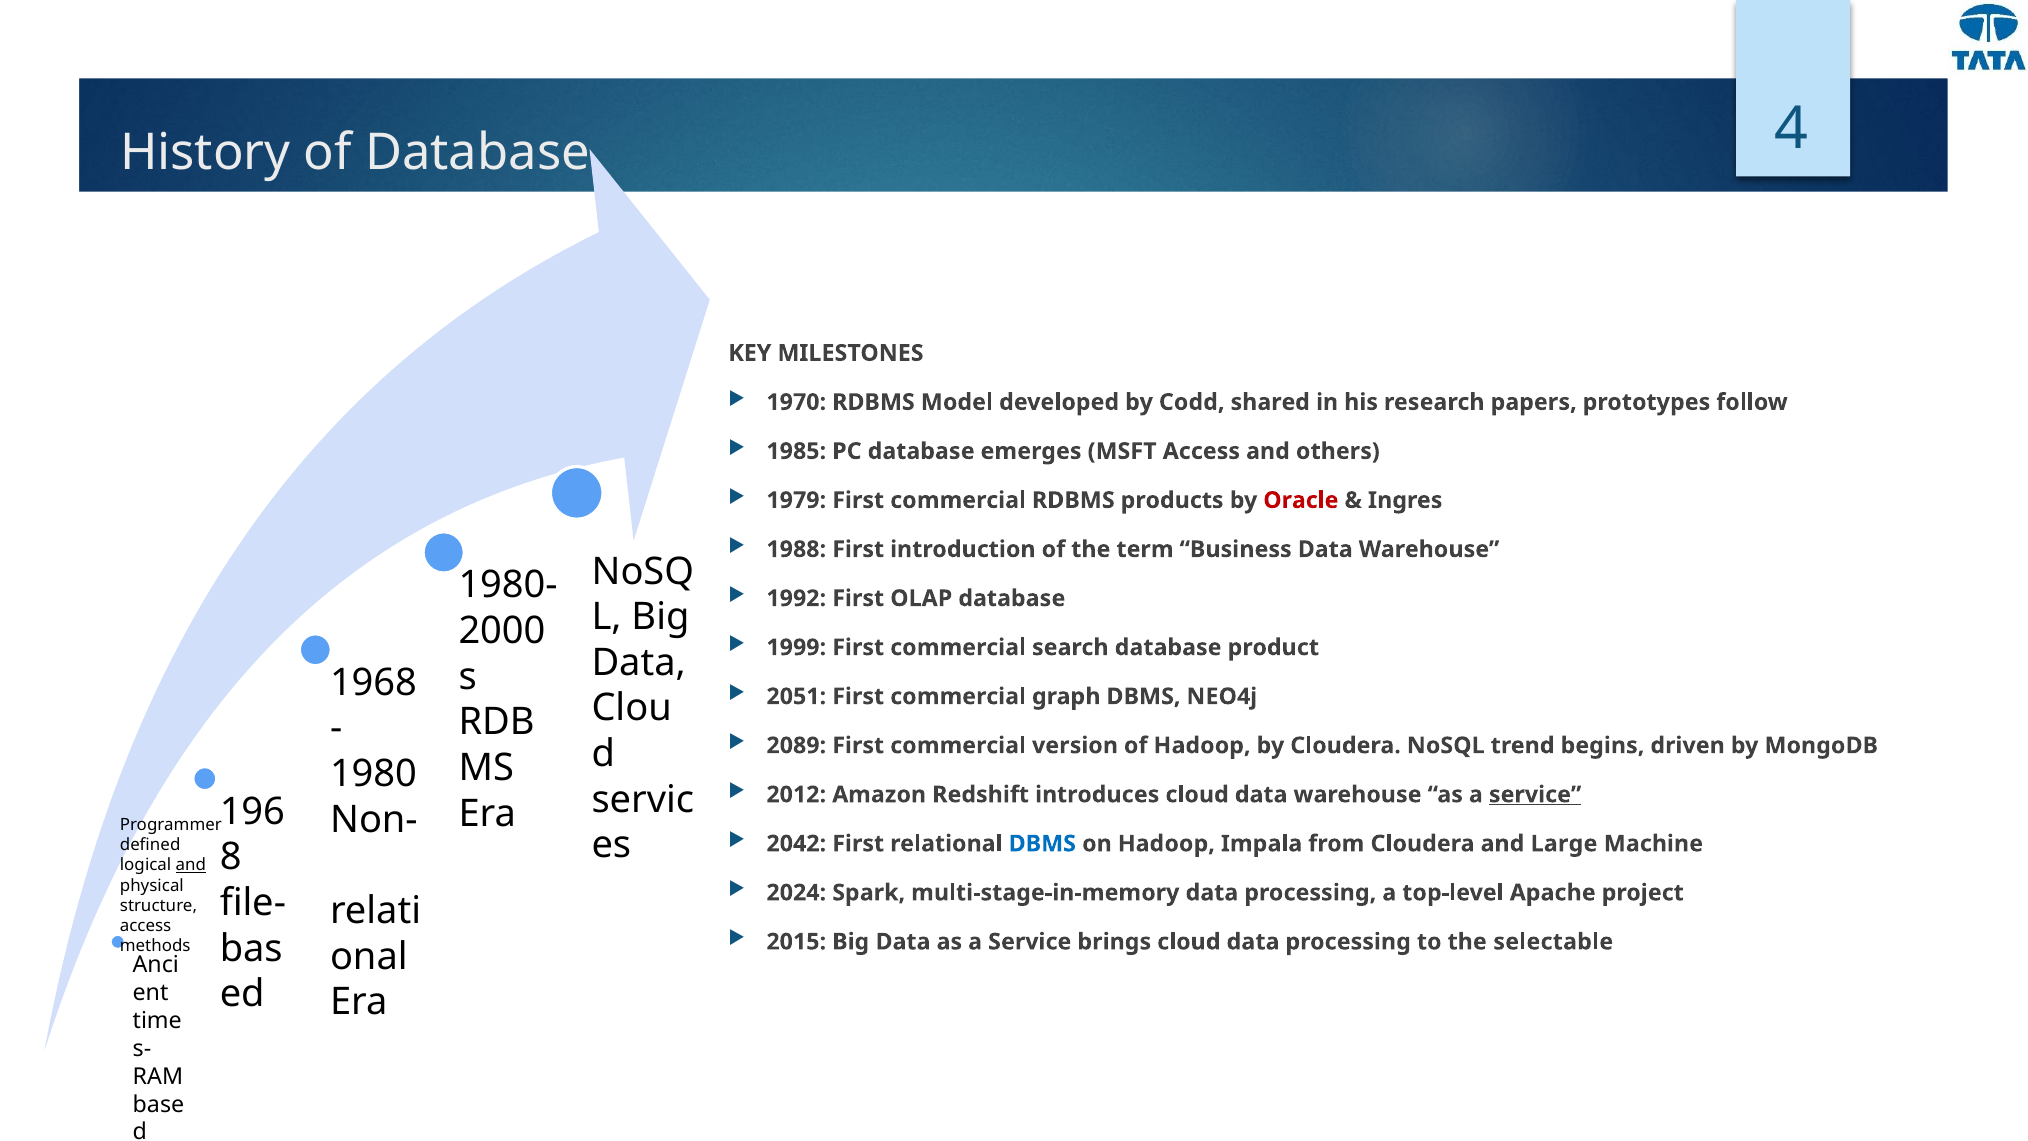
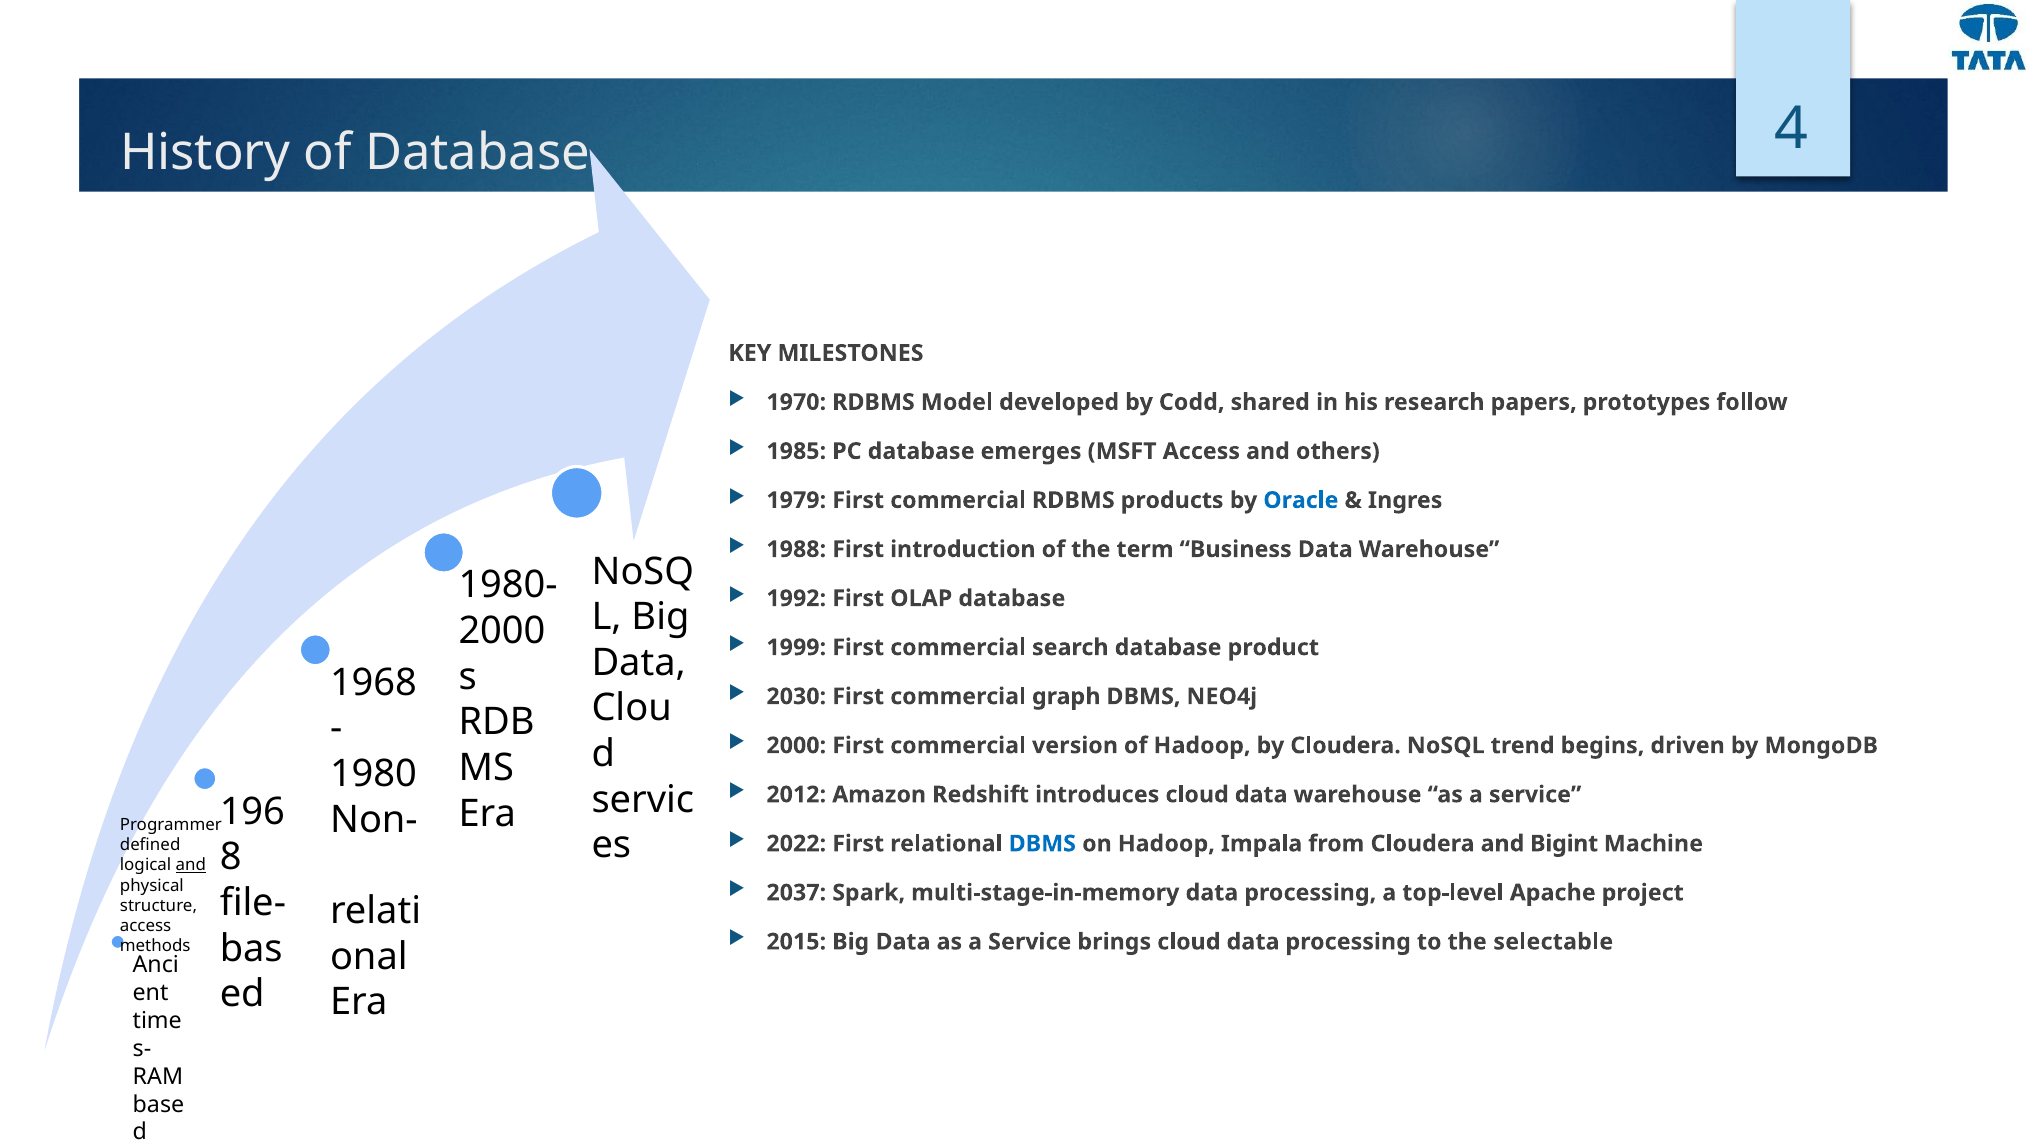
Oracle colour: red -> blue
2051: 2051 -> 2030
2089 at (796, 745): 2089 -> 2000
service at (1535, 794) underline: present -> none
2042: 2042 -> 2022
Large: Large -> Bigint
2024: 2024 -> 2037
